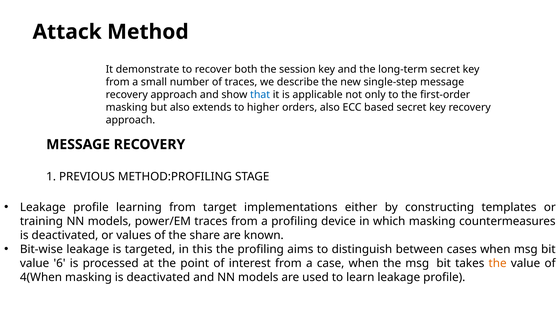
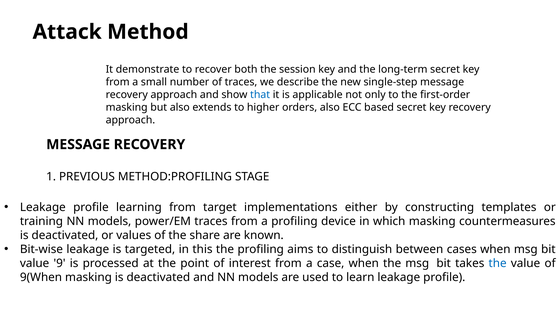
6: 6 -> 9
the at (498, 263) colour: orange -> blue
4(When: 4(When -> 9(When
